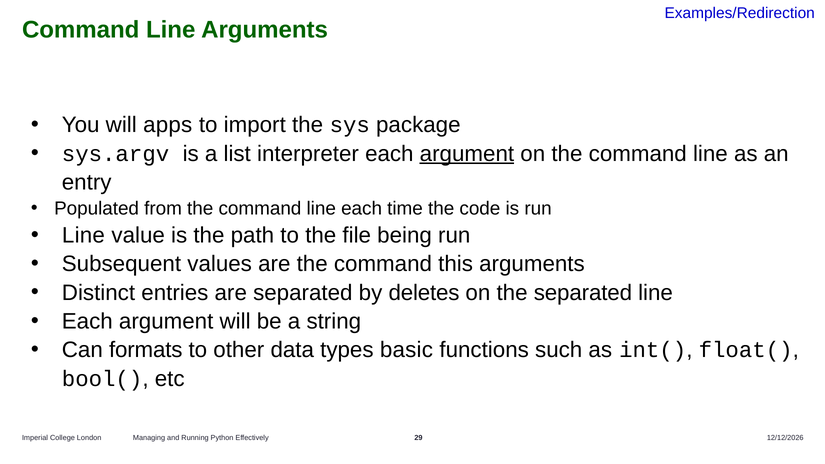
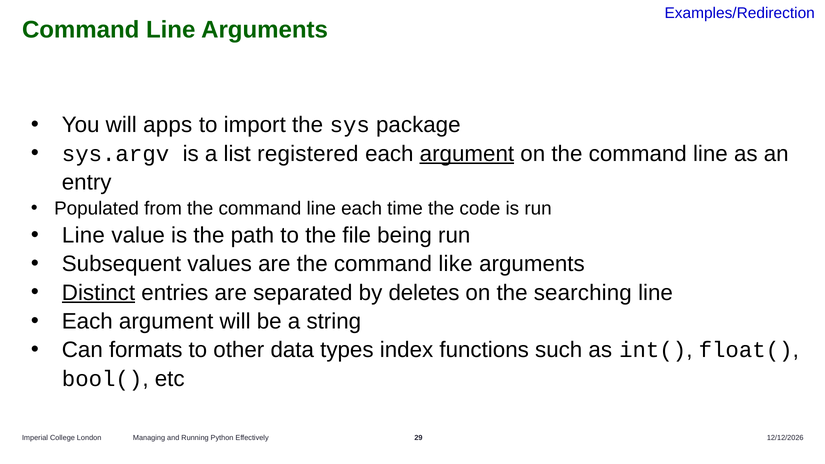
interpreter: interpreter -> registered
this: this -> like
Distinct underline: none -> present
the separated: separated -> searching
basic: basic -> index
